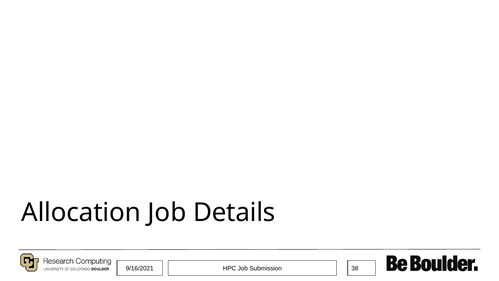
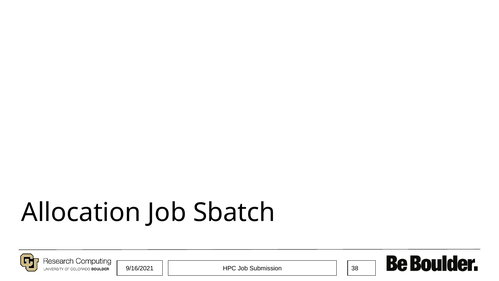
Details: Details -> Sbatch
